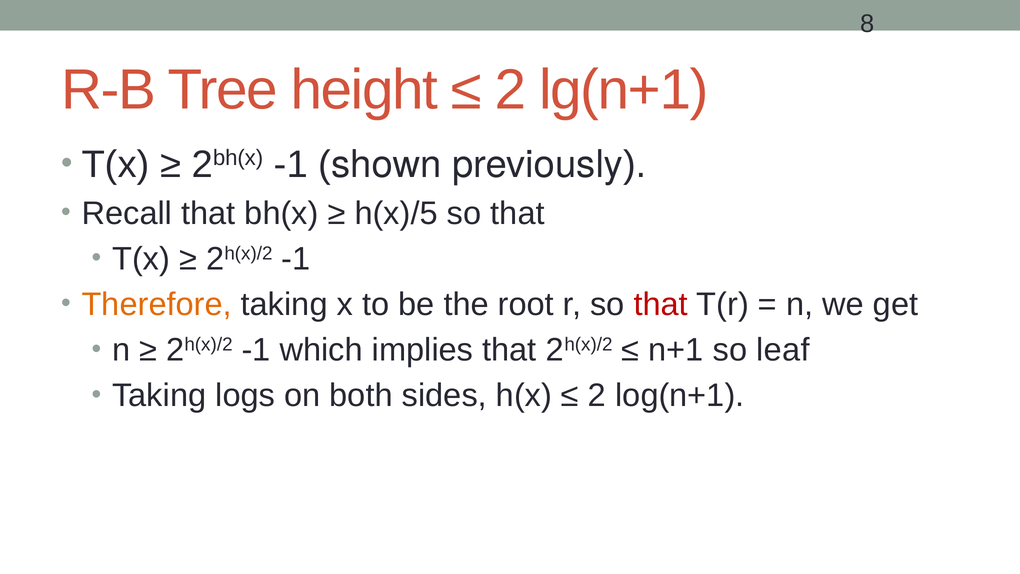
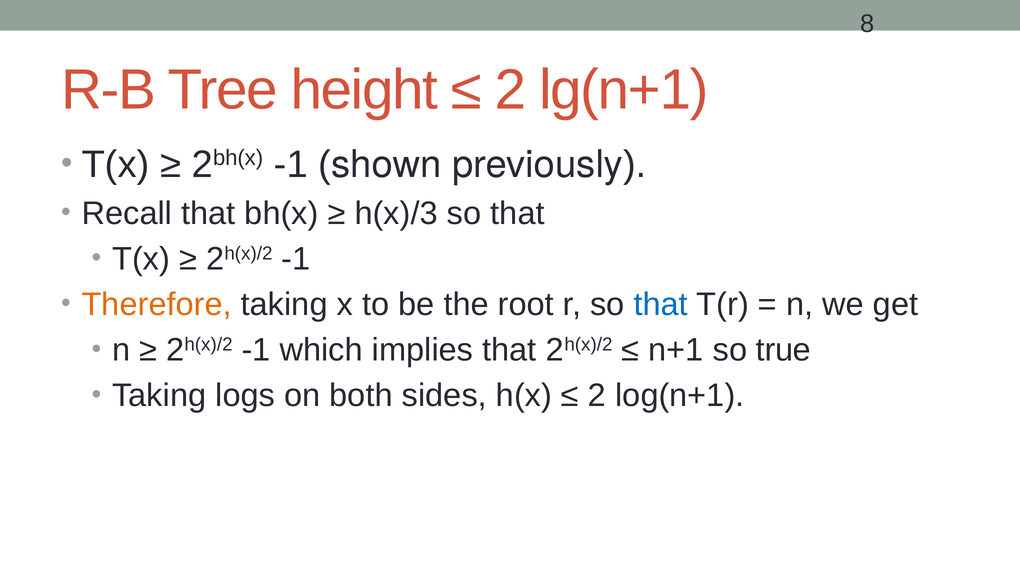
h(x)/5: h(x)/5 -> h(x)/3
that at (661, 304) colour: red -> blue
leaf: leaf -> true
